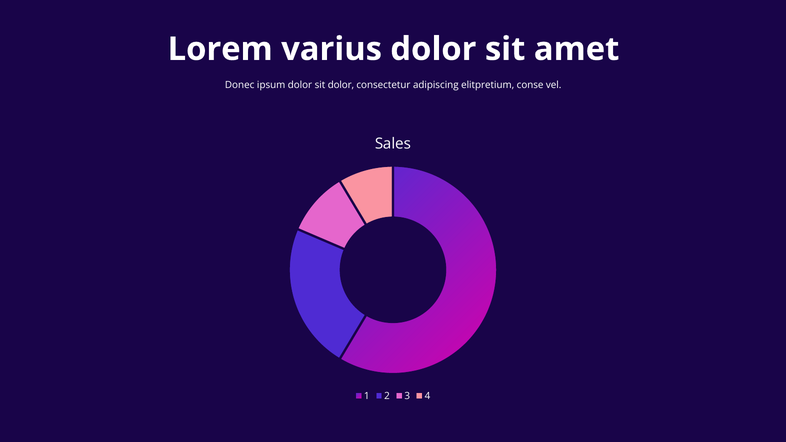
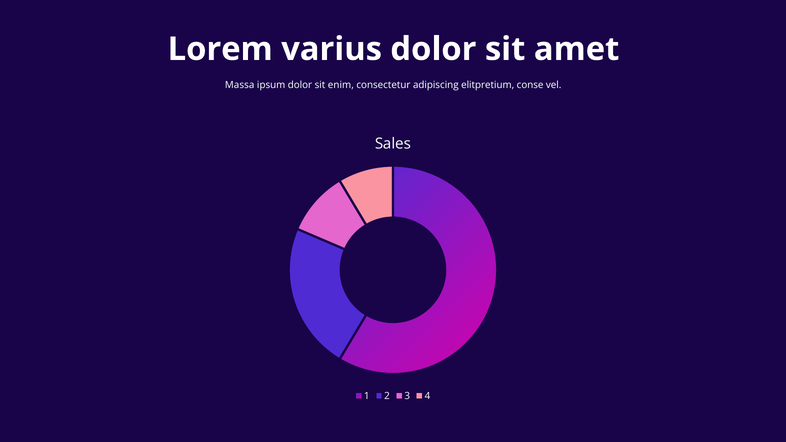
Donec: Donec -> Massa
sit dolor: dolor -> enim
